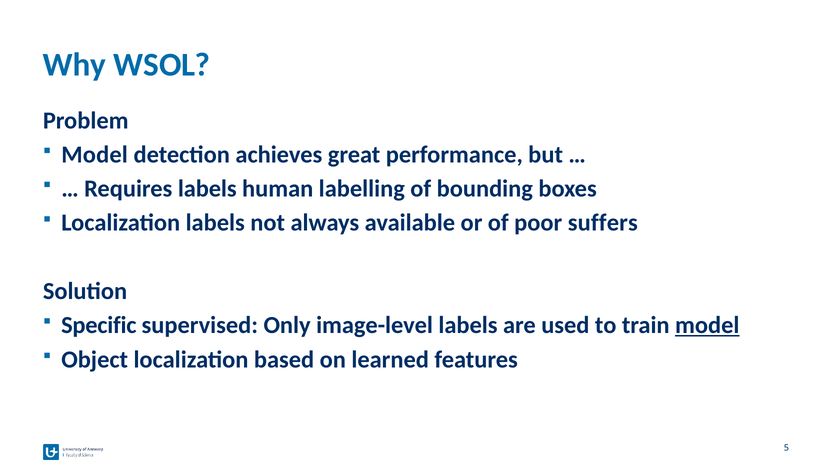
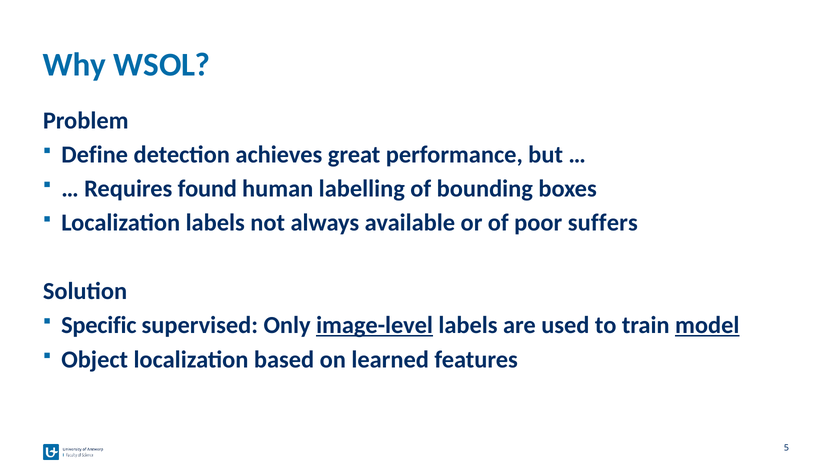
Model at (95, 155): Model -> Define
Requires labels: labels -> found
image-level underline: none -> present
